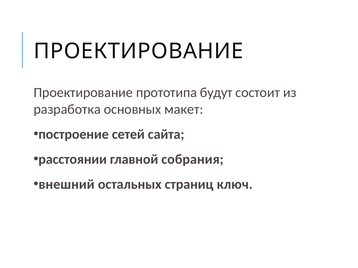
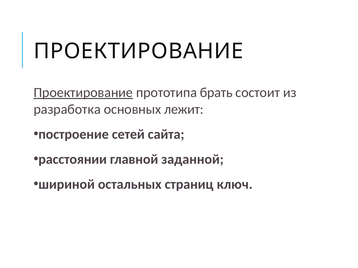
Проектирование at (83, 93) underline: none -> present
будут: будут -> брать
макет: макет -> лежит
собрания: собрания -> заданной
внешний: внешний -> шириной
